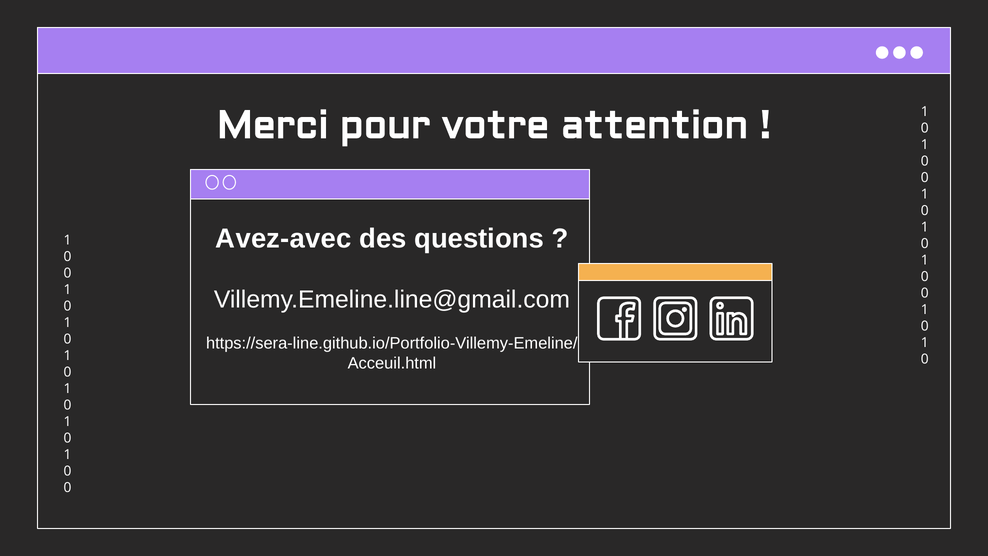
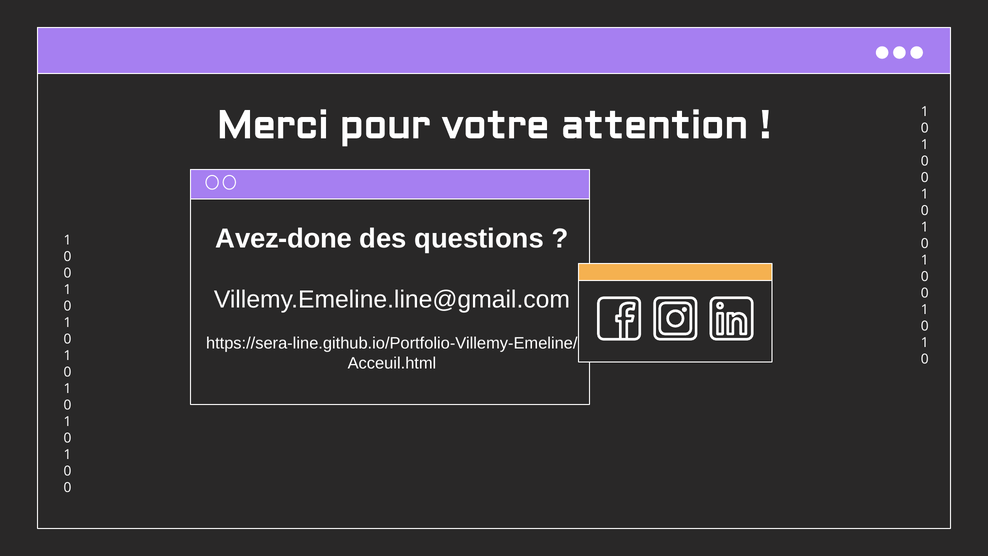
Avez-avec: Avez-avec -> Avez-done
